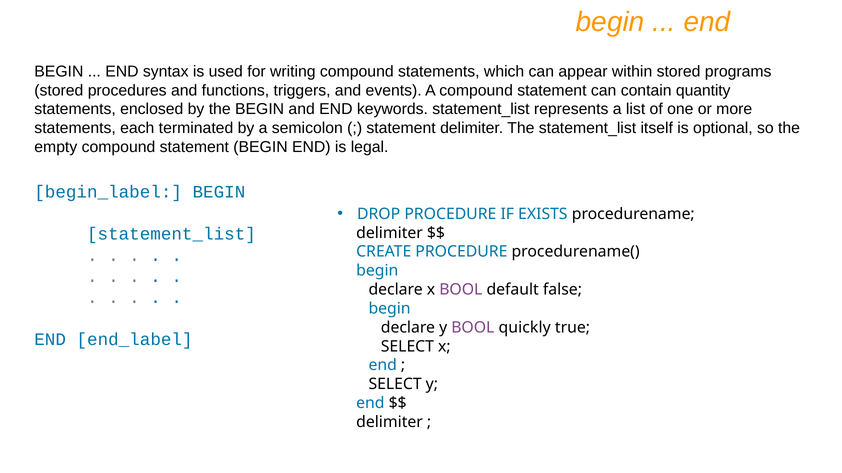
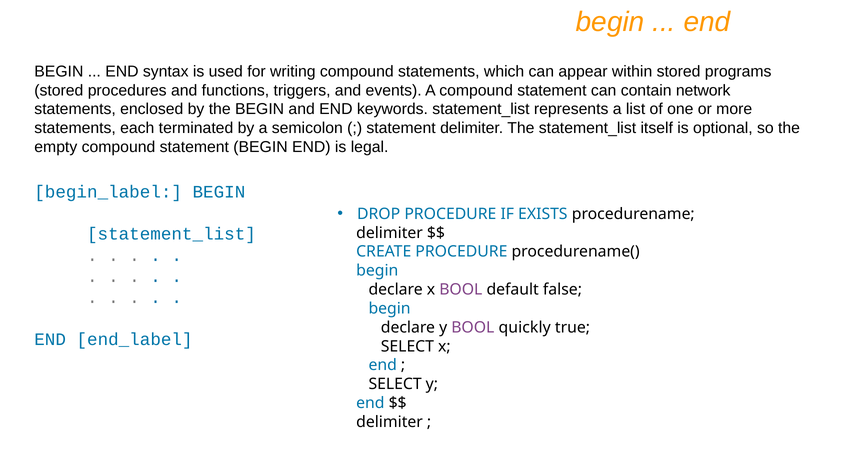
quantity: quantity -> network
